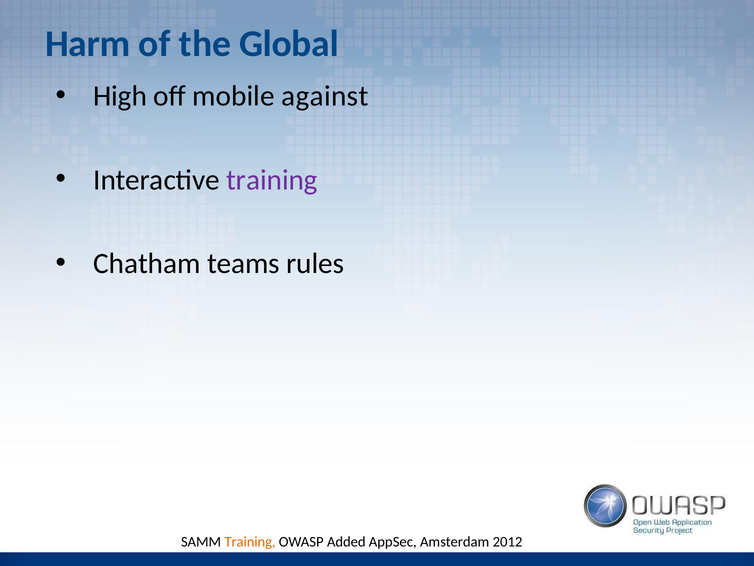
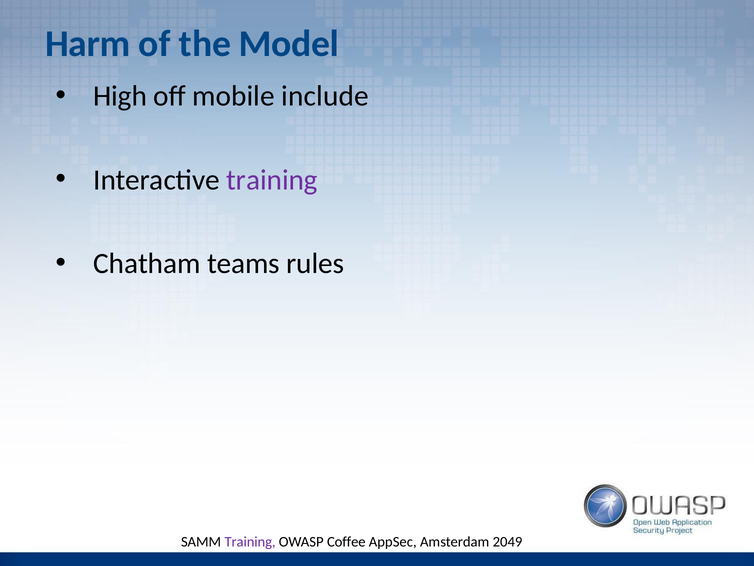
Global: Global -> Model
against: against -> include
Training at (250, 542) colour: orange -> purple
Added: Added -> Coffee
2012: 2012 -> 2049
